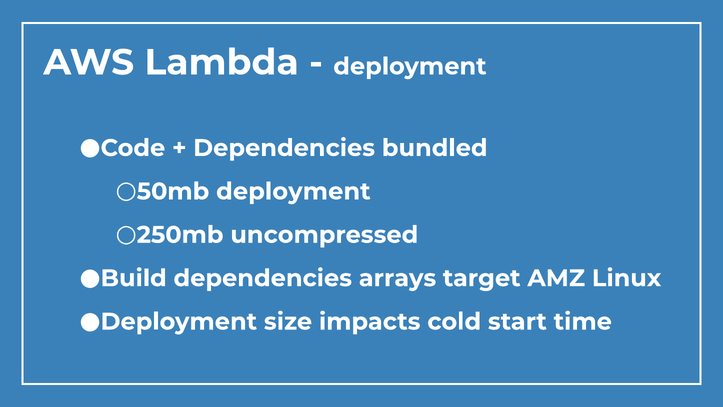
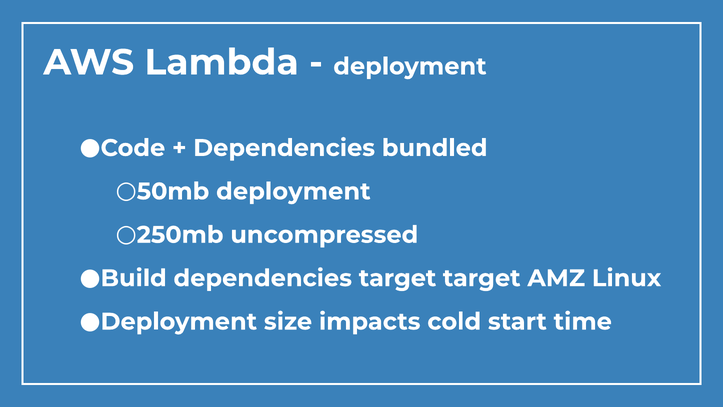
dependencies arrays: arrays -> target
